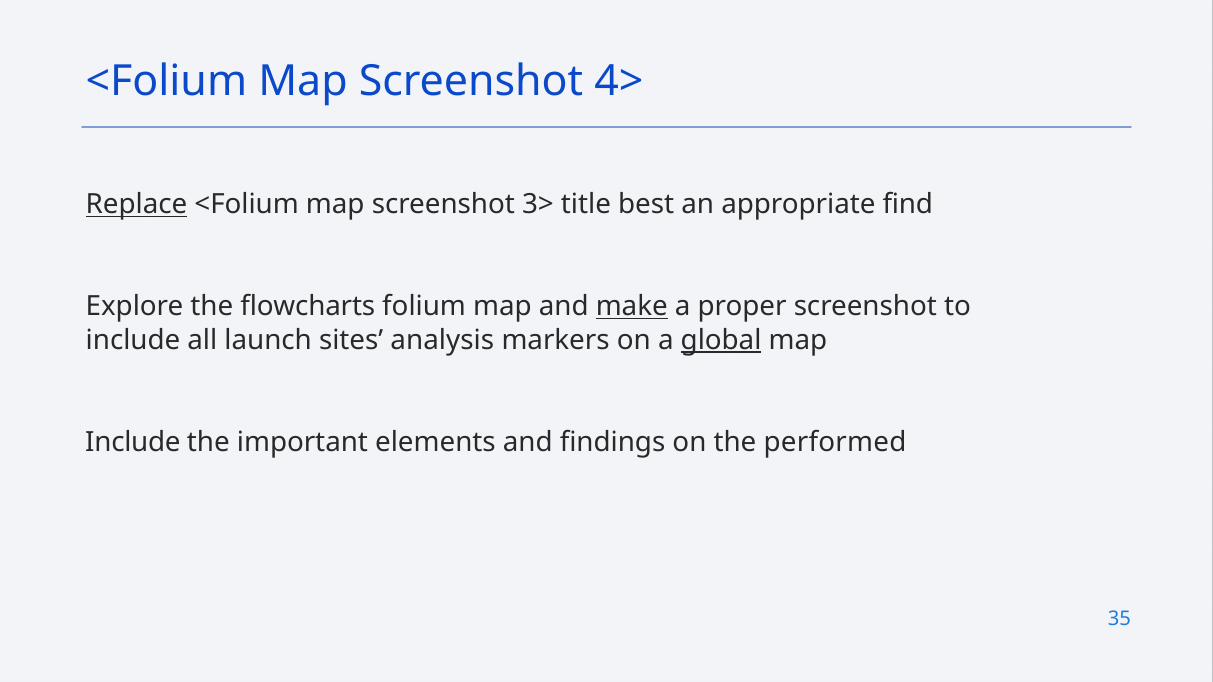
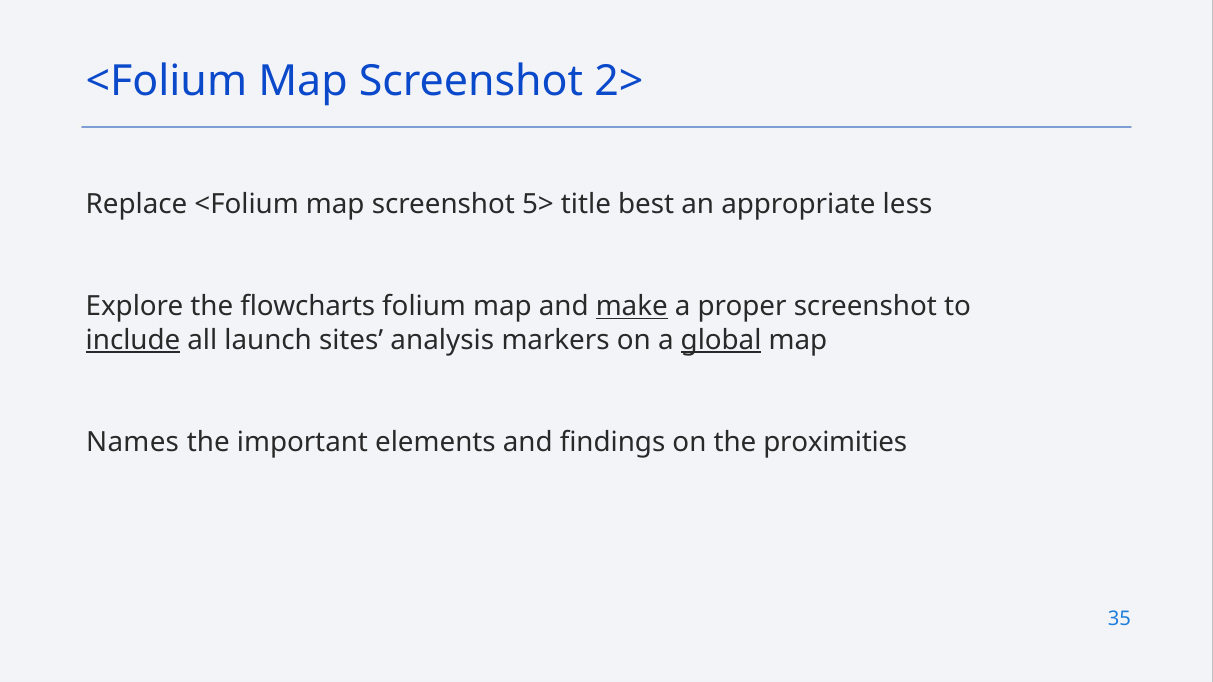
4>: 4> -> 2>
Replace underline: present -> none
3>: 3> -> 5>
find: find -> less
include at (133, 340) underline: none -> present
Include at (133, 442): Include -> Names
performed: performed -> proximities
